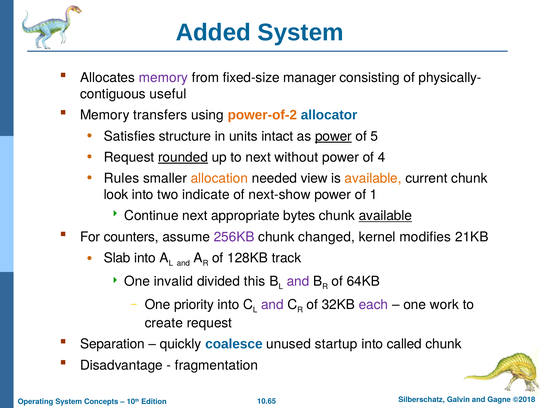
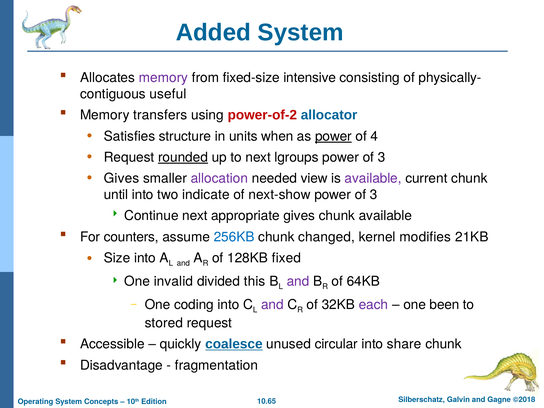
manager: manager -> intensive
power-of-2 colour: orange -> red
intact: intact -> when
5: 5 -> 4
without: without -> lgroups
4 at (381, 157): 4 -> 3
Rules at (122, 178): Rules -> Gives
allocation colour: orange -> purple
available at (373, 178) colour: orange -> purple
look: look -> until
1 at (374, 195): 1 -> 3
appropriate bytes: bytes -> gives
available at (385, 216) underline: present -> none
256KB colour: purple -> blue
Slab: Slab -> Size
track: track -> fixed
priority: priority -> coding
work: work -> been
create: create -> stored
Separation: Separation -> Accessible
coalesce underline: none -> present
startup: startup -> circular
called: called -> share
